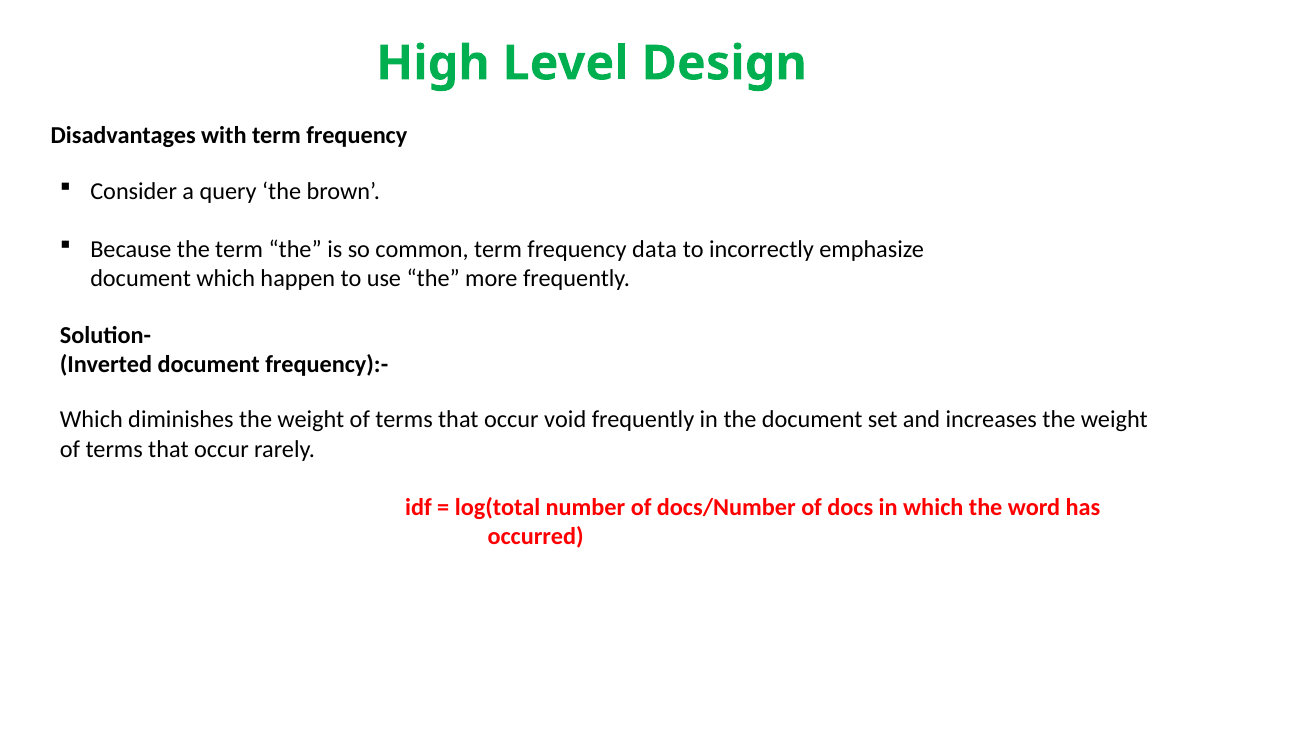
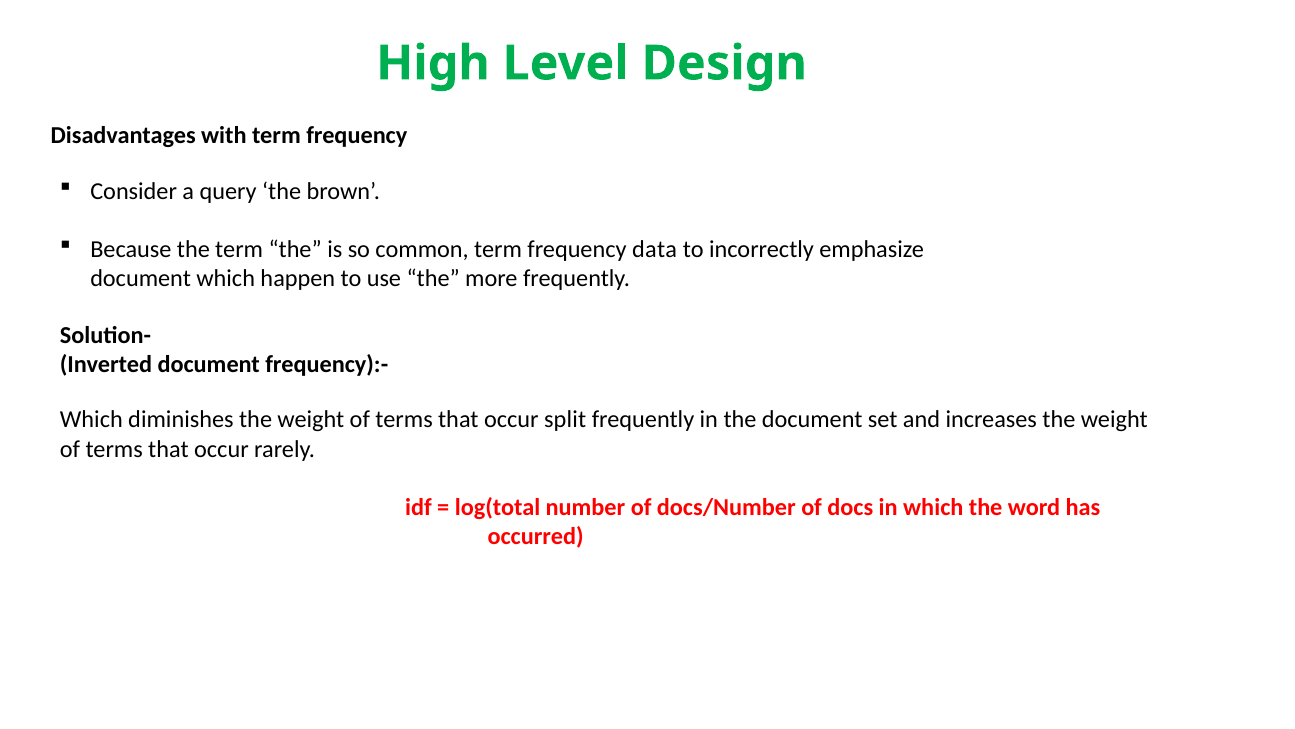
void: void -> split
